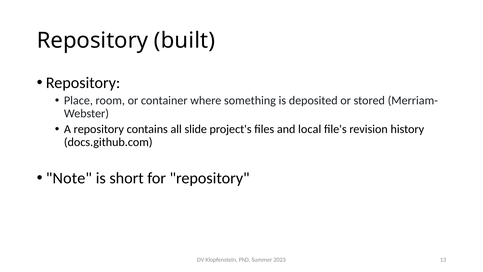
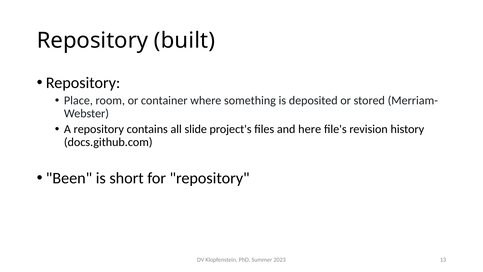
local: local -> here
Note: Note -> Been
